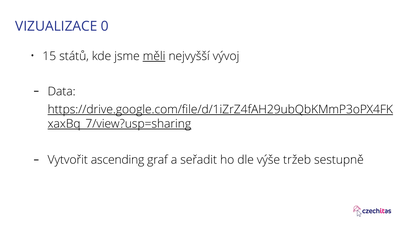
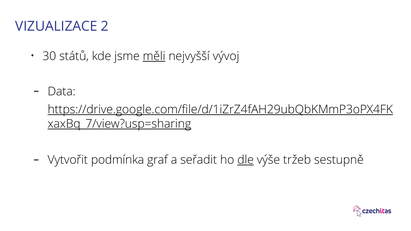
0: 0 -> 2
15: 15 -> 30
ascending: ascending -> podmínka
dle underline: none -> present
